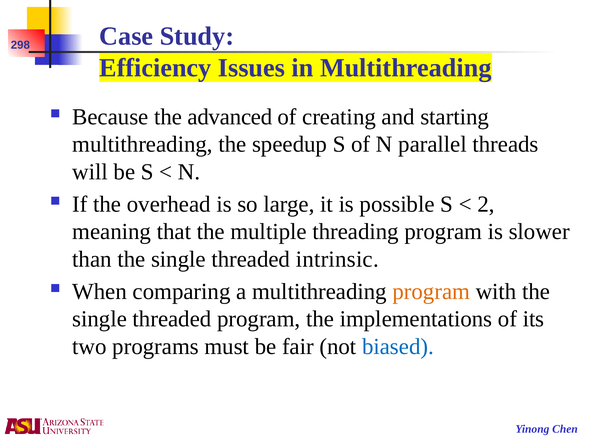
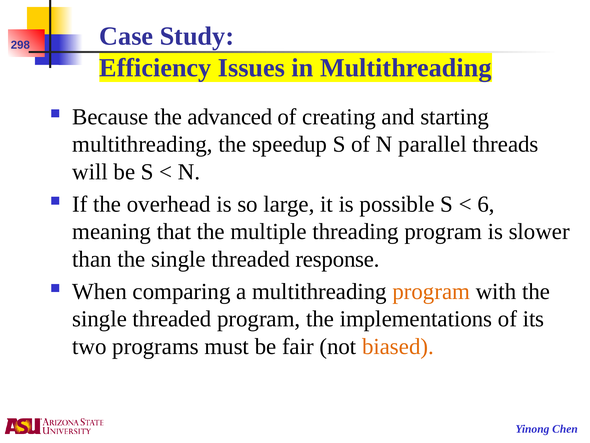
2: 2 -> 6
intrinsic: intrinsic -> response
biased colour: blue -> orange
